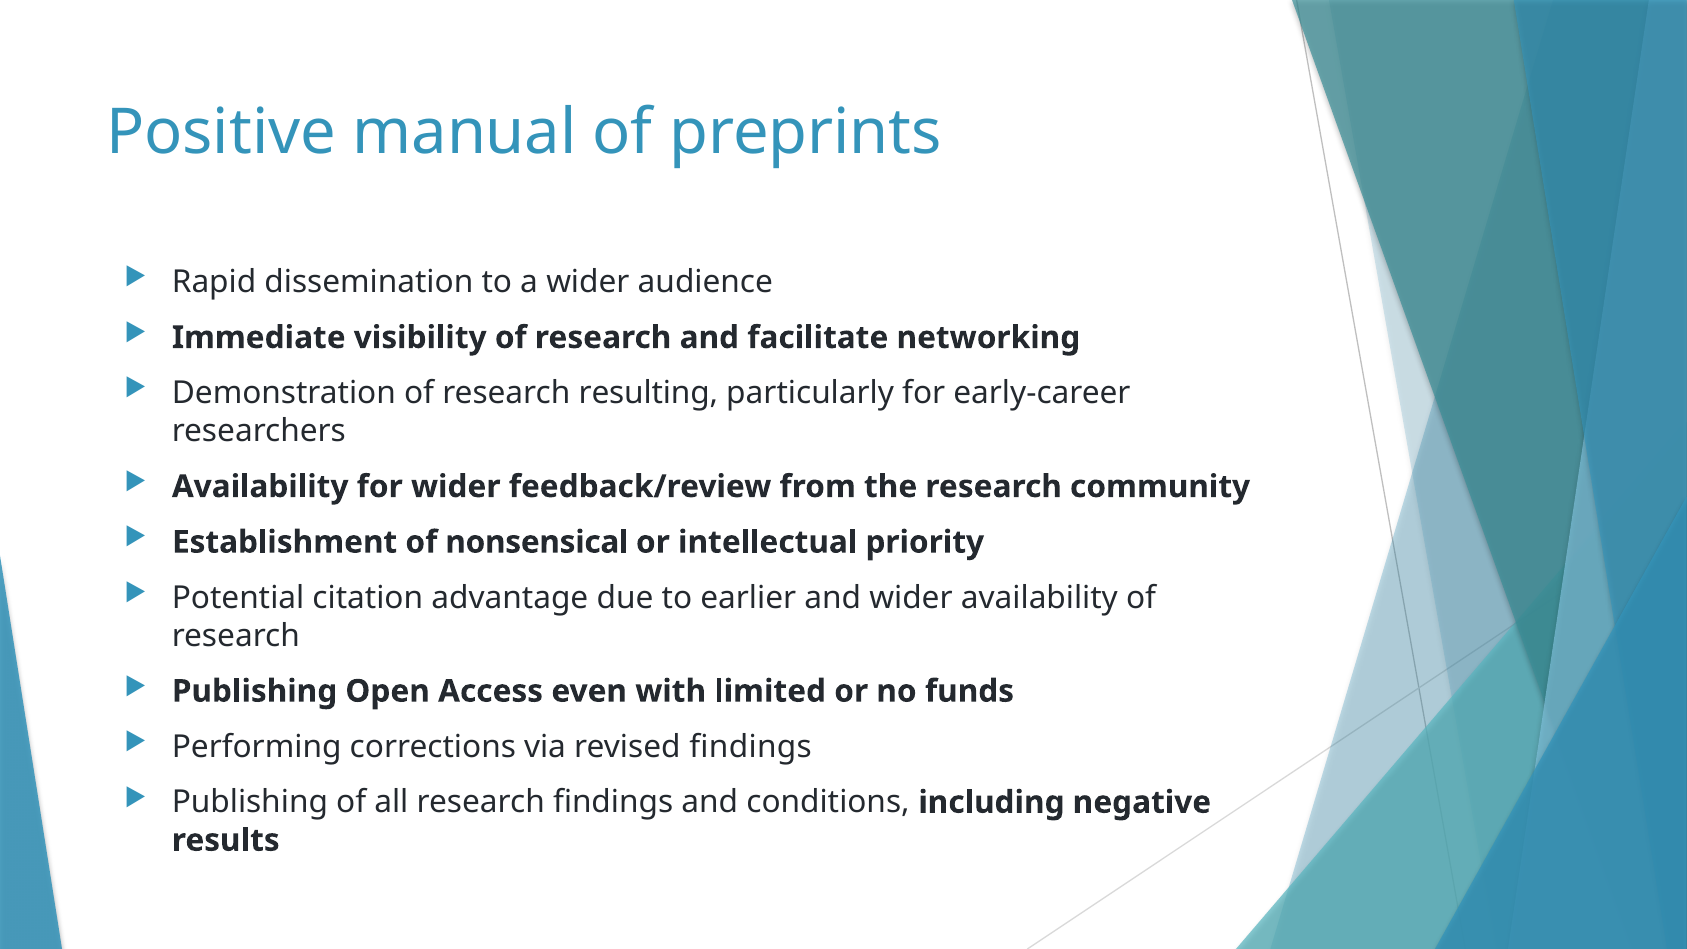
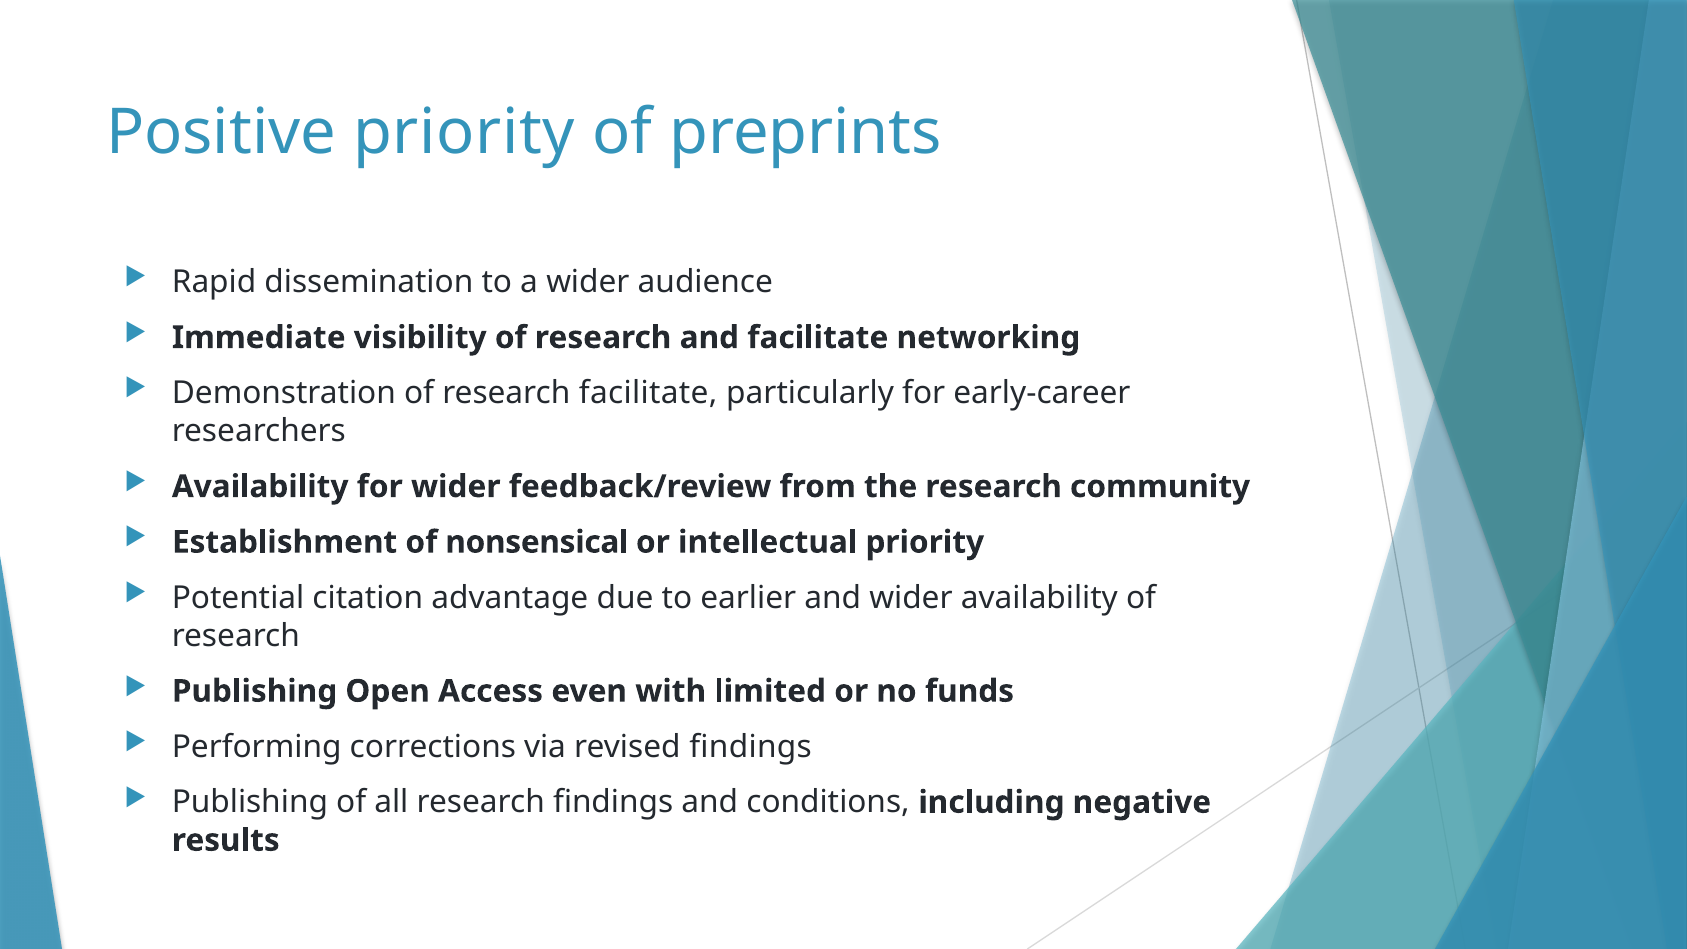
Positive manual: manual -> priority
research resulting: resulting -> facilitate
